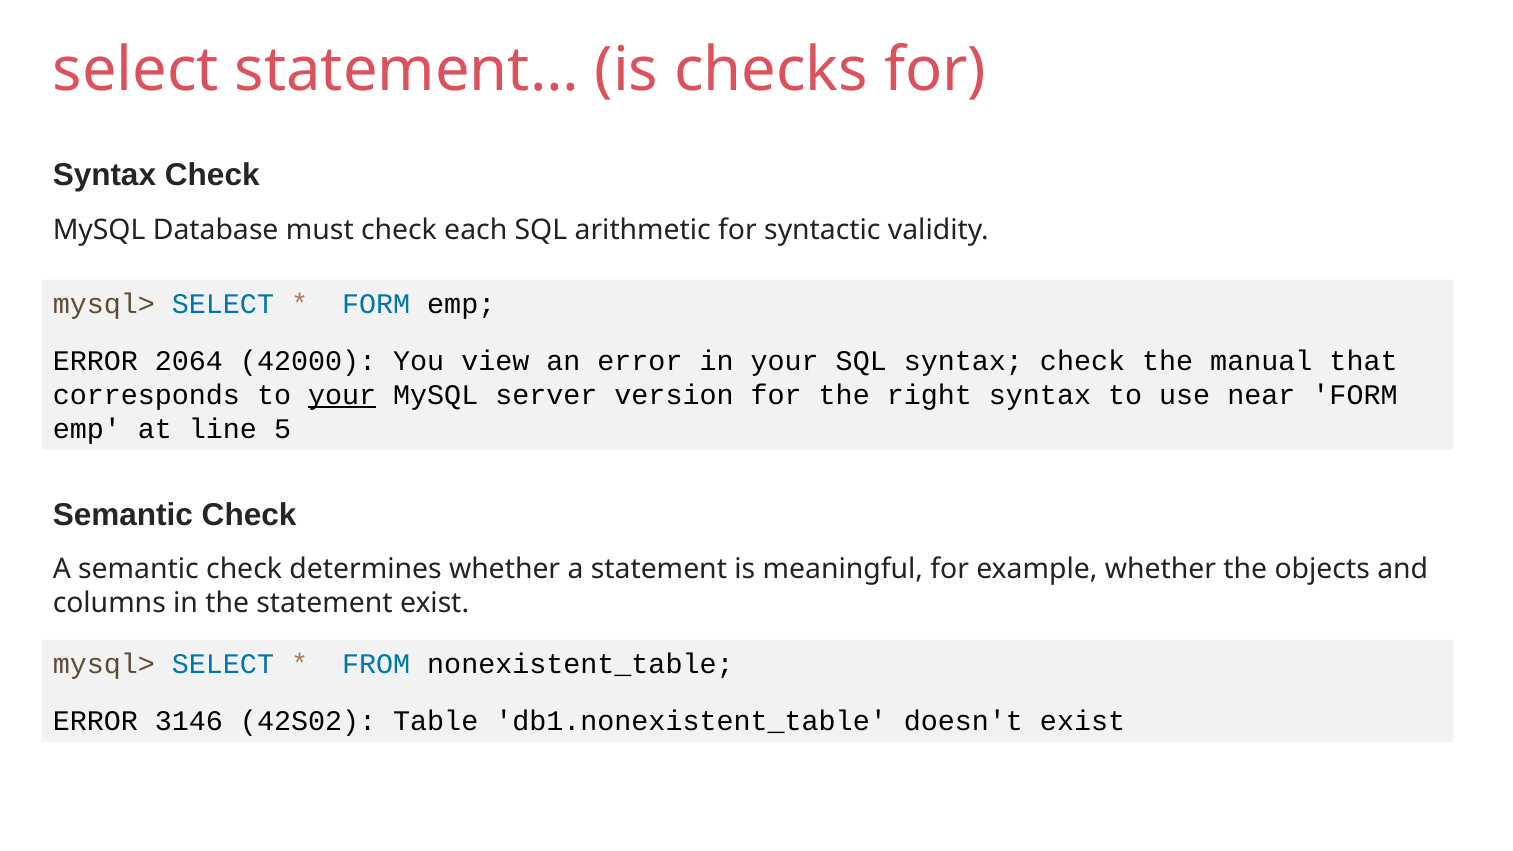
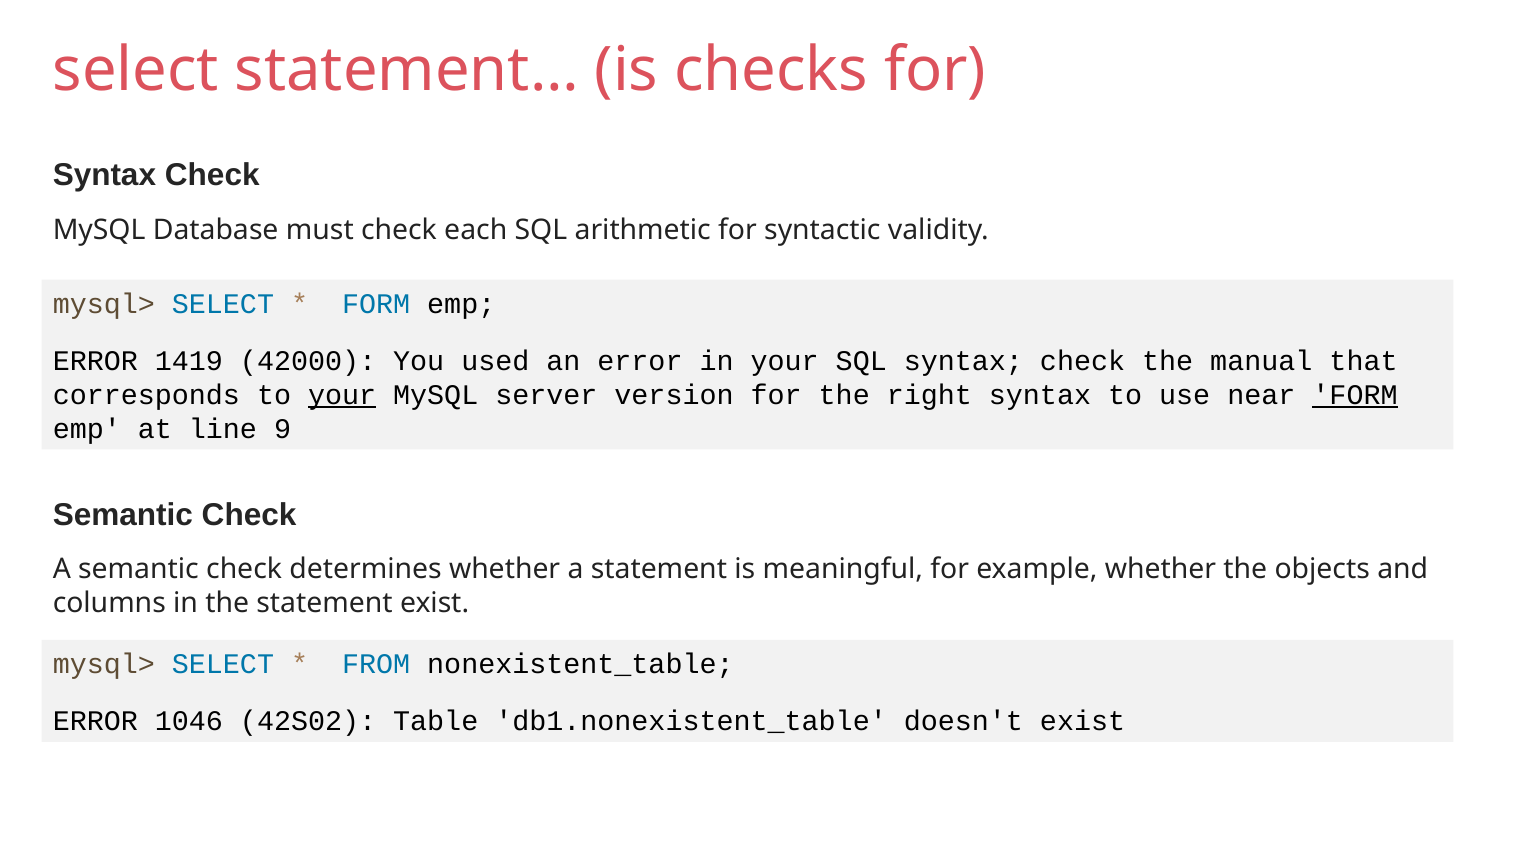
2064: 2064 -> 1419
view: view -> used
FORM at (1355, 395) underline: none -> present
5: 5 -> 9
3146: 3146 -> 1046
